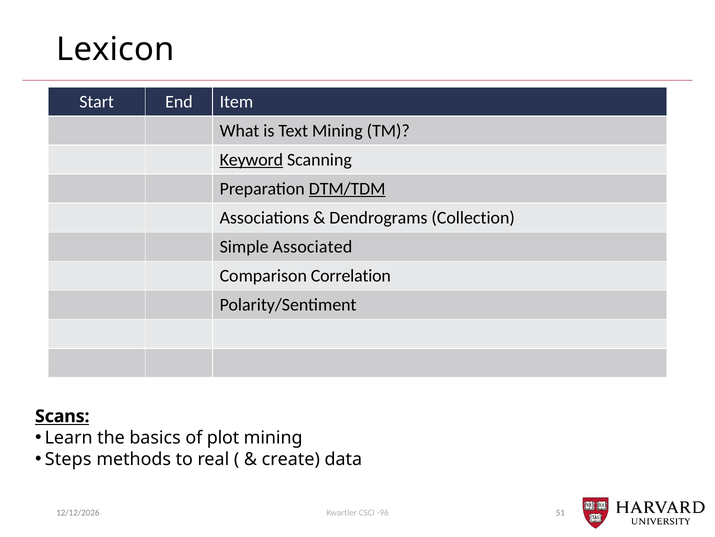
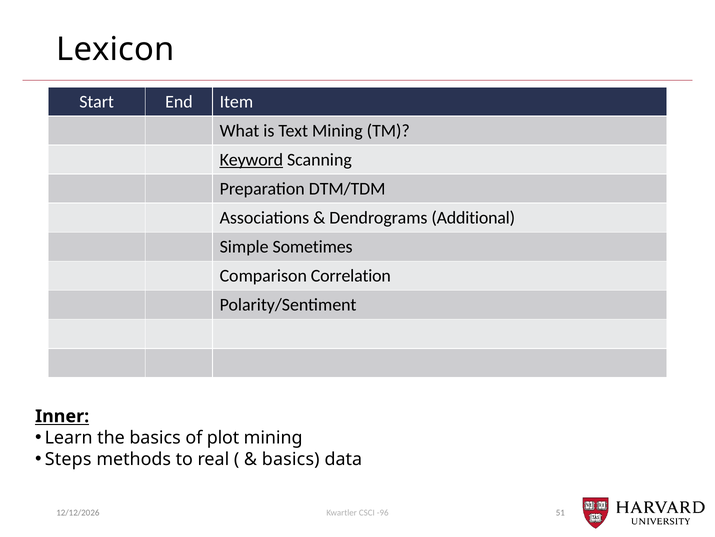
DTM/TDM underline: present -> none
Collection: Collection -> Additional
Associated: Associated -> Sometimes
Scans: Scans -> Inner
create at (291, 459): create -> basics
